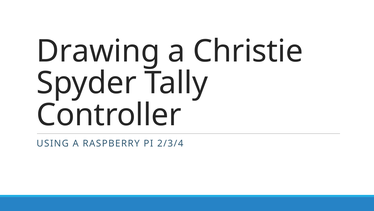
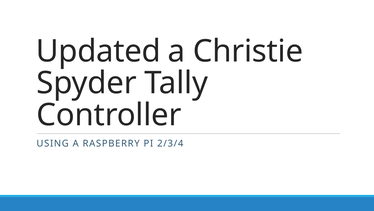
Drawing: Drawing -> Updated
